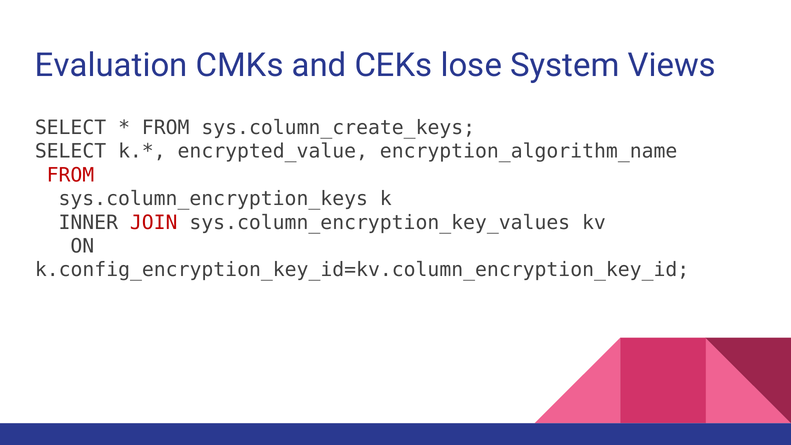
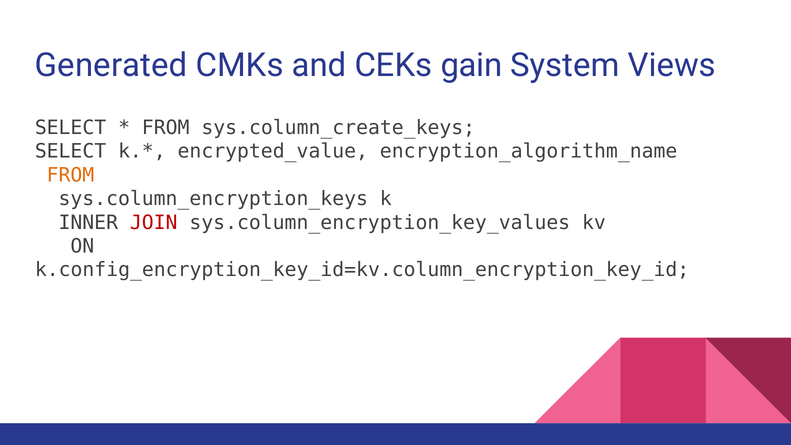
Evaluation: Evaluation -> Generated
lose: lose -> gain
FROM at (71, 175) colour: red -> orange
